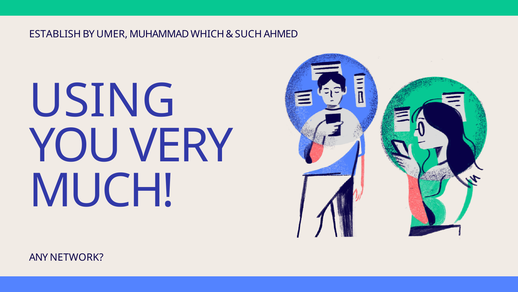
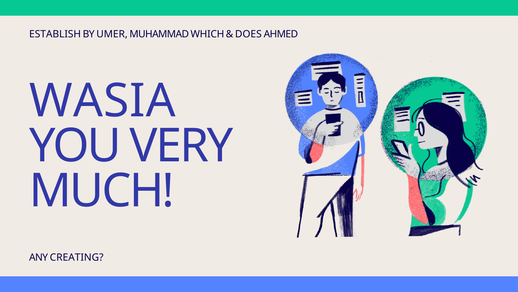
SUCH: SUCH -> DOES
USING: USING -> WASIA
NETWORK: NETWORK -> CREATING
